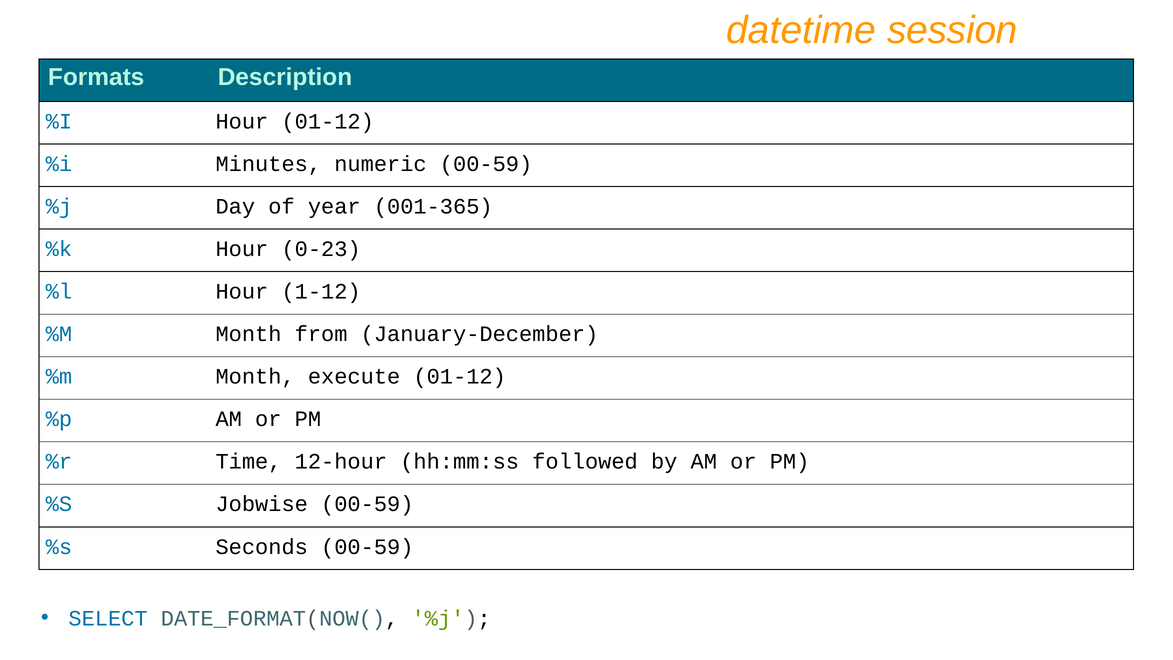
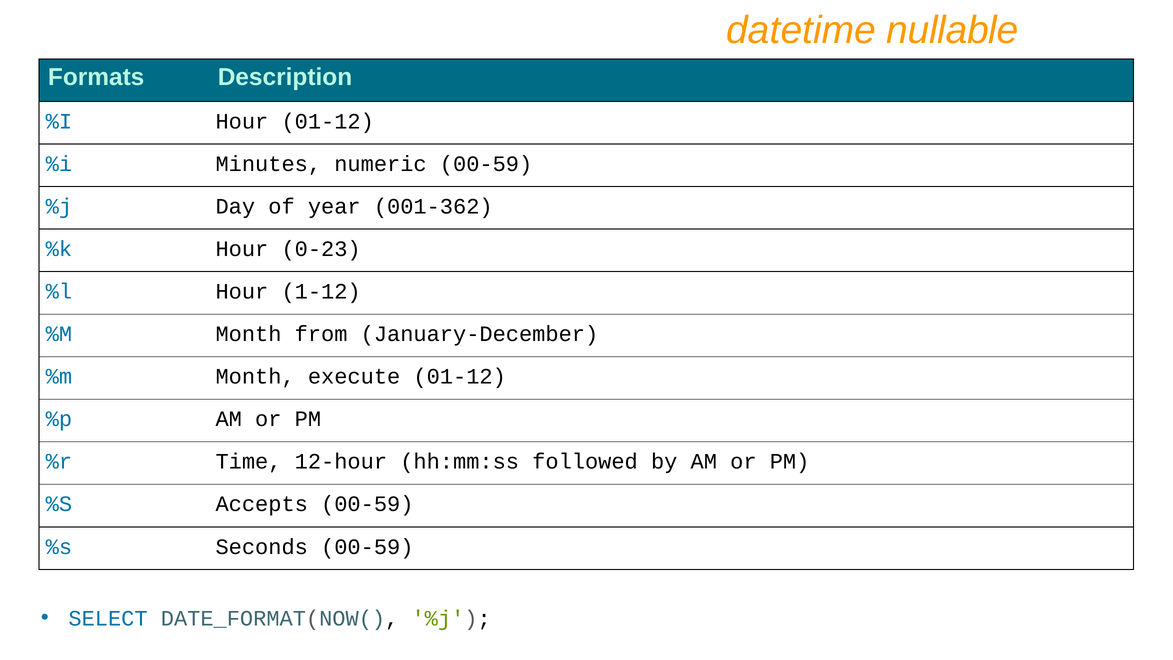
session: session -> nullable
001-365: 001-365 -> 001-362
Jobwise: Jobwise -> Accepts
